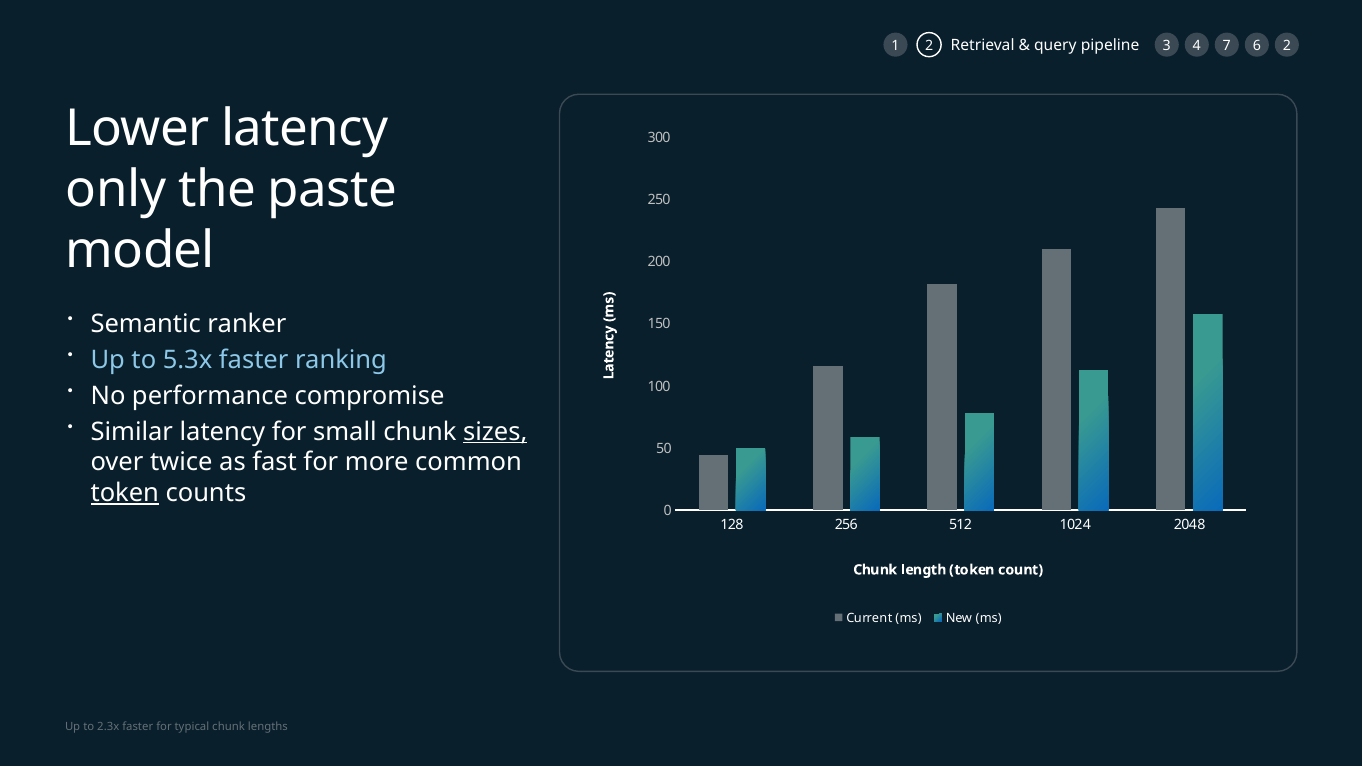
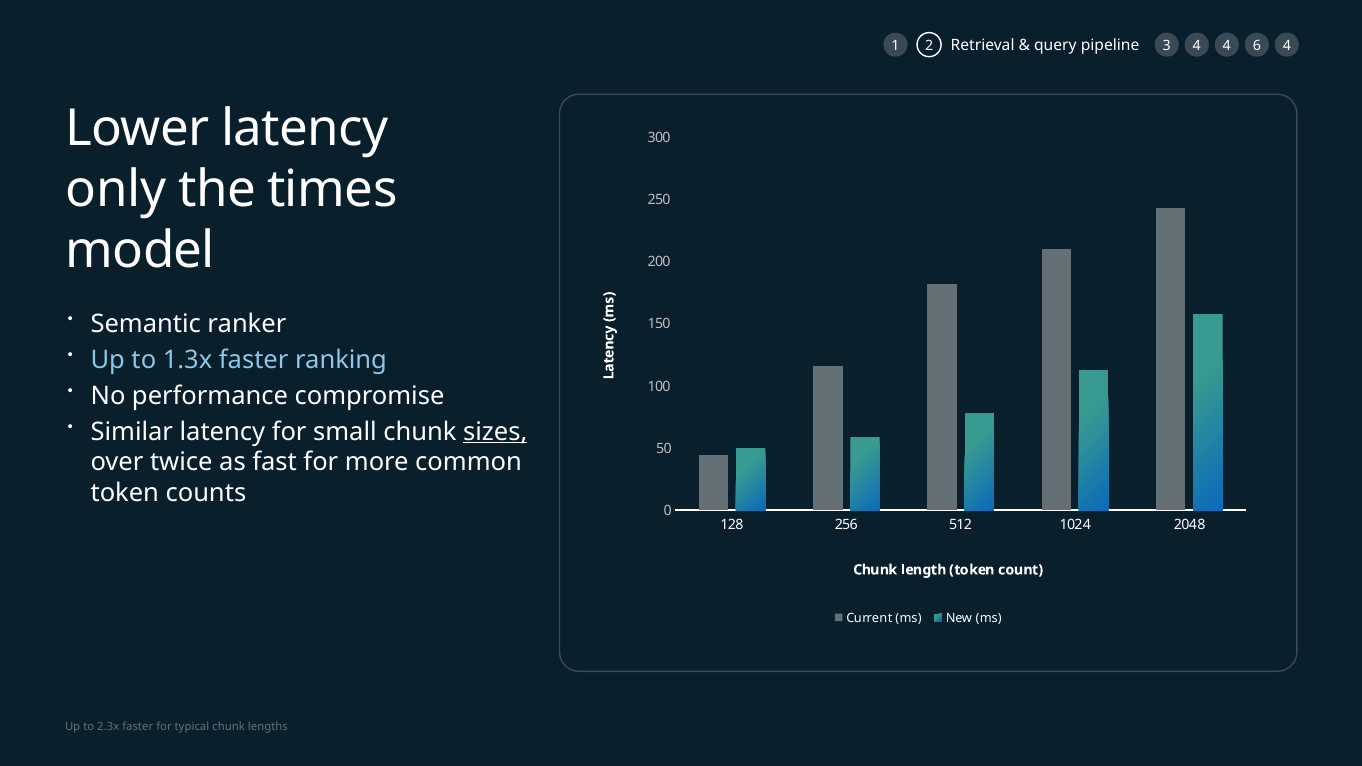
4 7: 7 -> 4
6 2: 2 -> 4
paste: paste -> times
5.3x: 5.3x -> 1.3x
token at (125, 493) underline: present -> none
